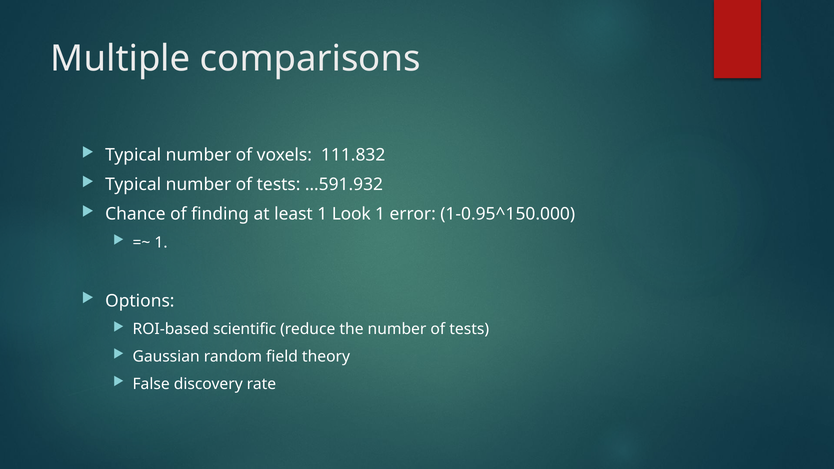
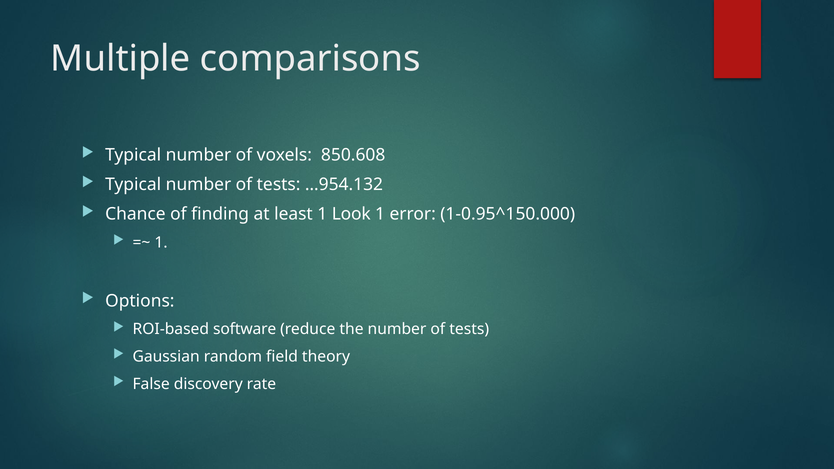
111.832: 111.832 -> 850.608
…591.932: …591.932 -> …954.132
scientific: scientific -> software
